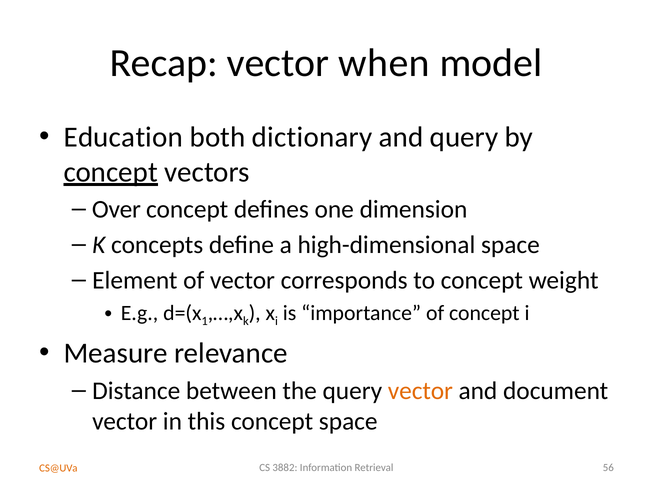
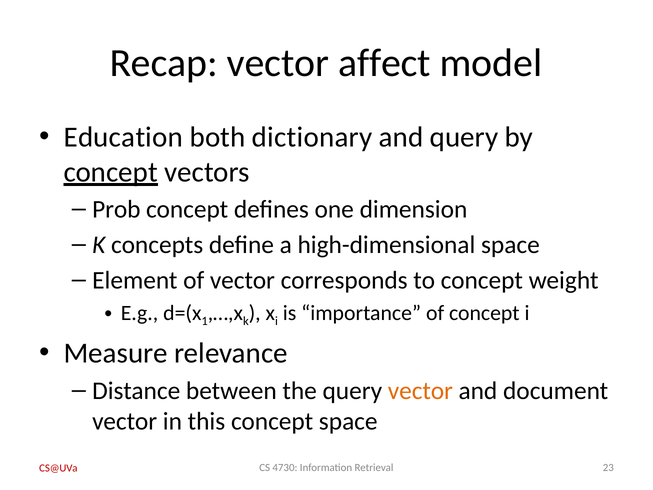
when: when -> affect
Over: Over -> Prob
3882: 3882 -> 4730
56: 56 -> 23
CS@UVa colour: orange -> red
